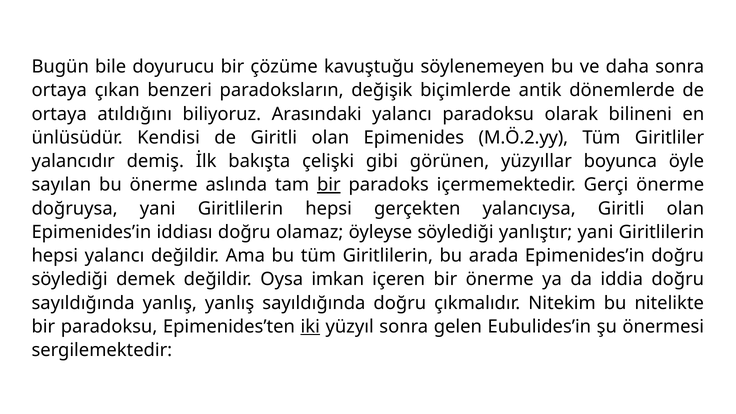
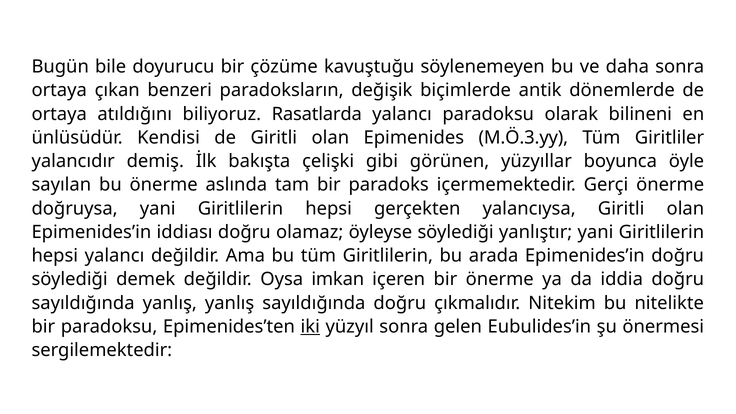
Arasındaki: Arasındaki -> Rasatlarda
M.Ö.2.yy: M.Ö.2.yy -> M.Ö.3.yy
bir at (329, 185) underline: present -> none
